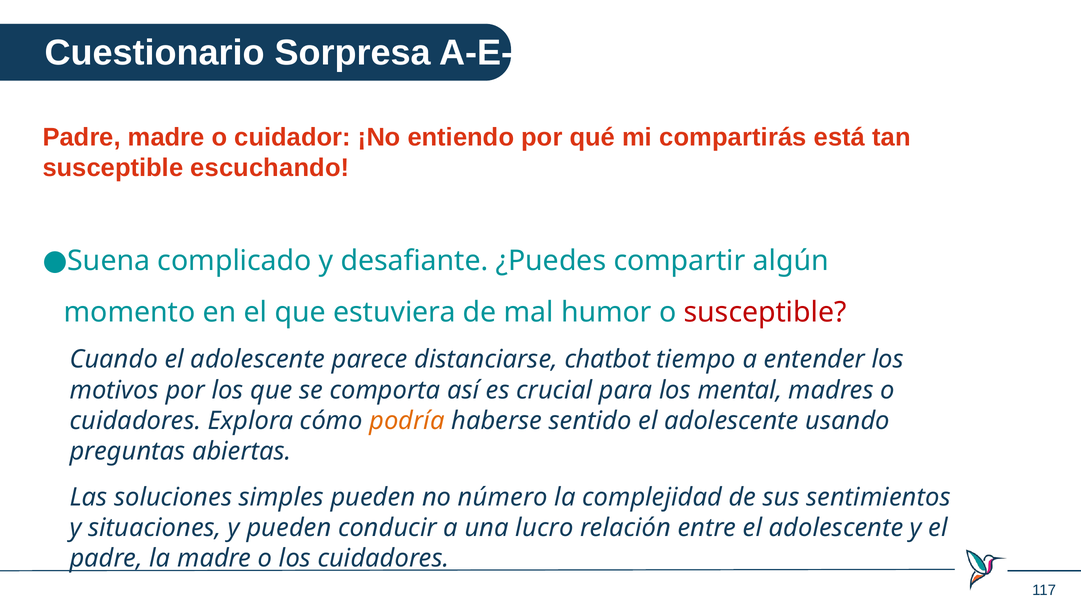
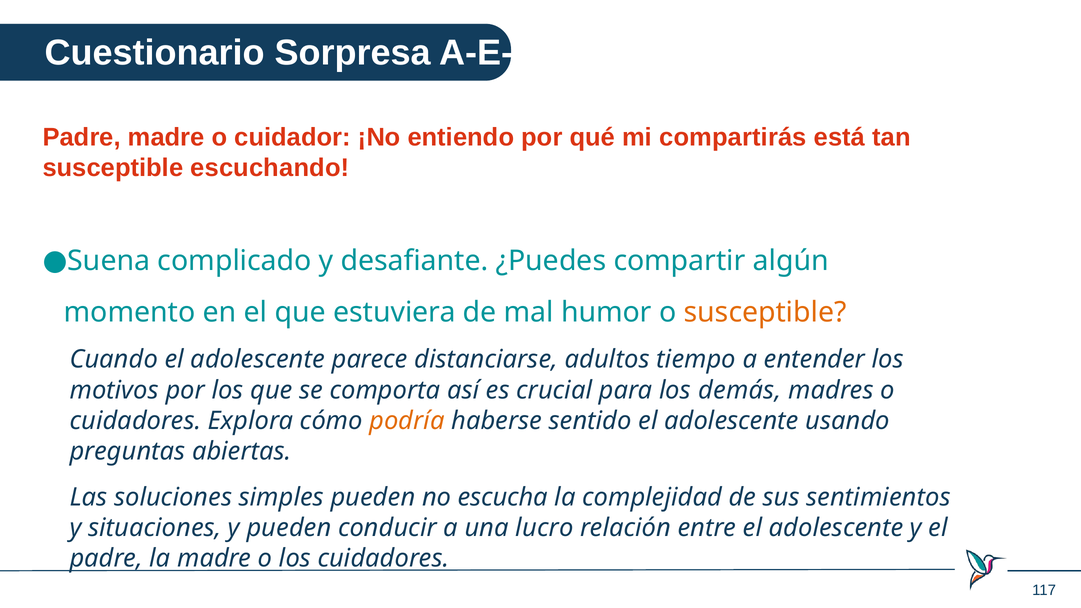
susceptible at (765, 312) colour: red -> orange
chatbot: chatbot -> adultos
mental: mental -> demás
número: número -> escucha
